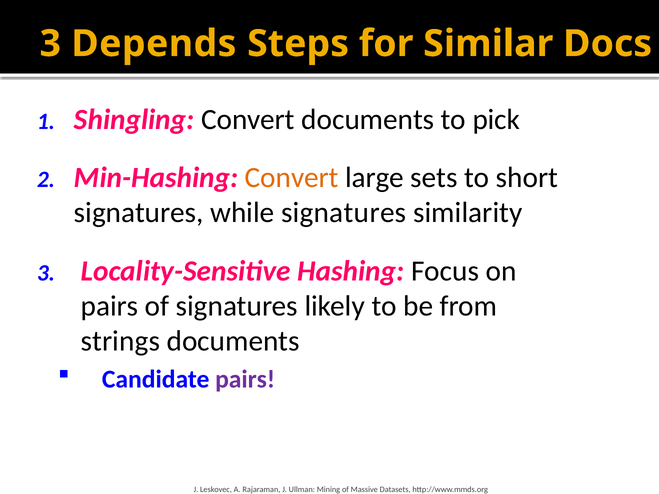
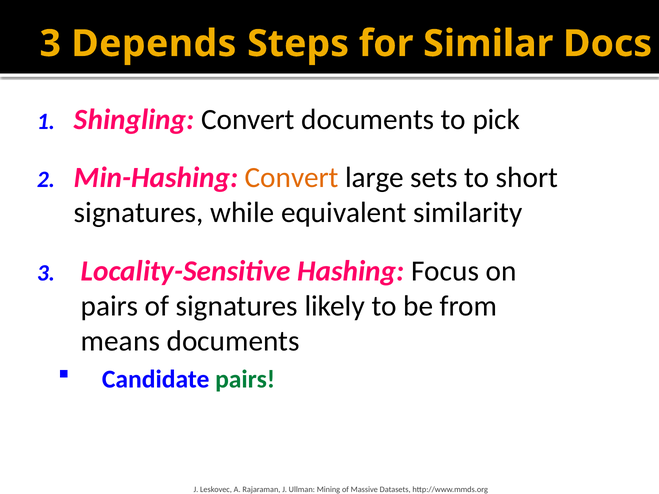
while signatures: signatures -> equivalent
strings: strings -> means
pairs at (245, 379) colour: purple -> green
